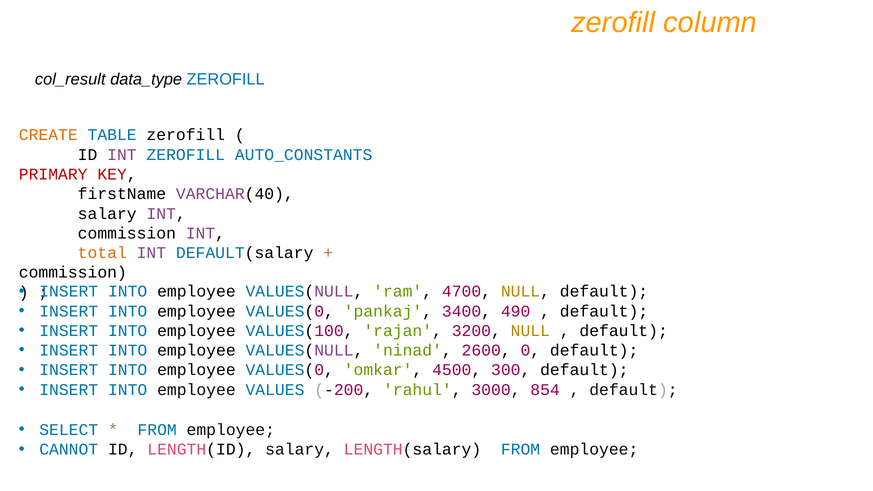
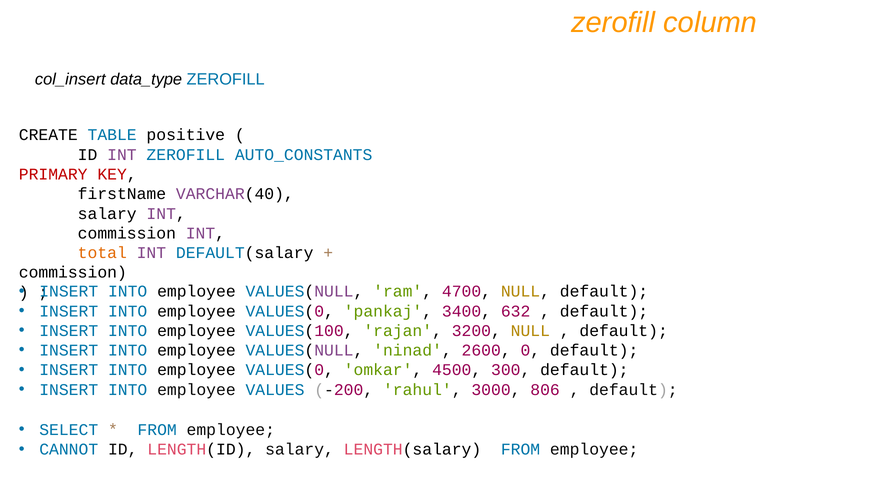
col_result: col_result -> col_insert
CREATE colour: orange -> black
TABLE zerofill: zerofill -> positive
490: 490 -> 632
854: 854 -> 806
